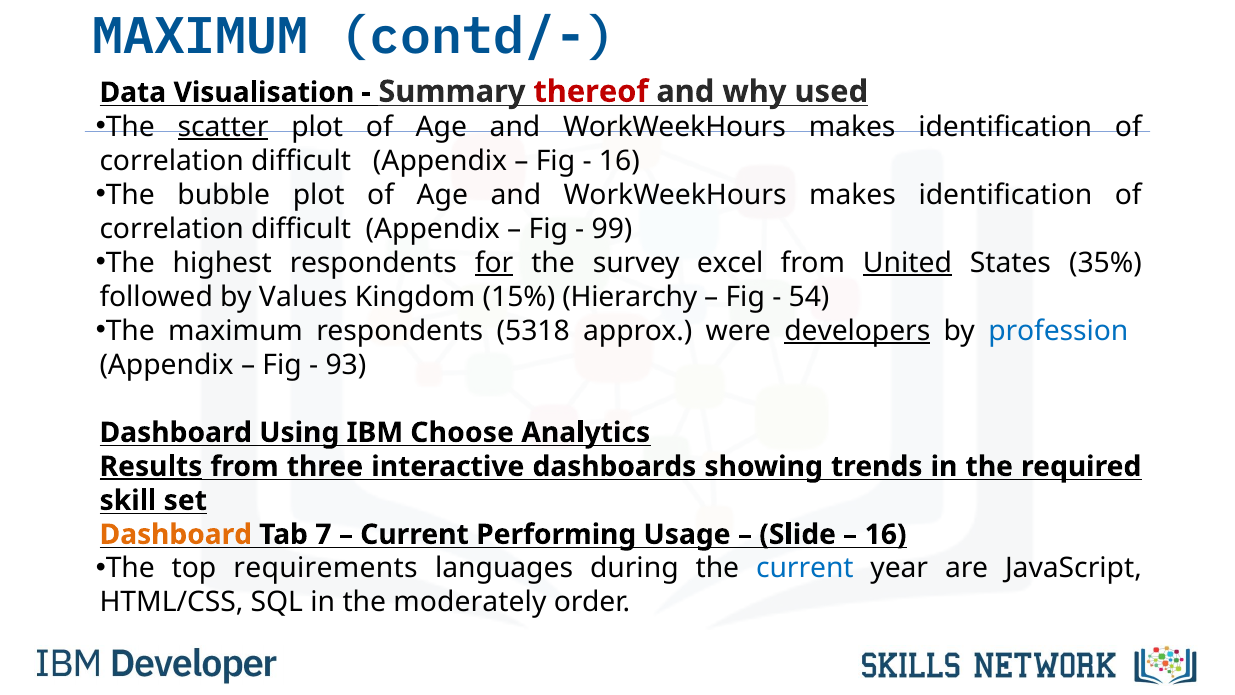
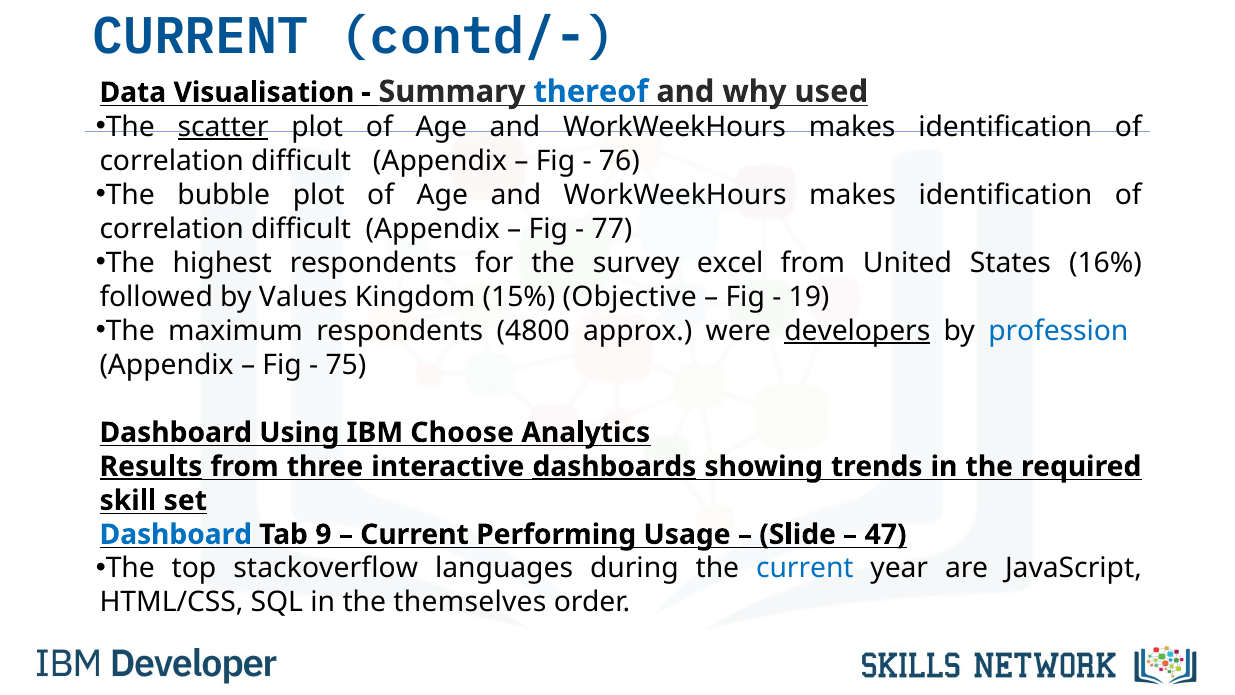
MAXIMUM at (200, 36): MAXIMUM -> CURRENT
thereof colour: red -> blue
16 at (619, 161): 16 -> 76
99: 99 -> 77
for underline: present -> none
United underline: present -> none
35%: 35% -> 16%
Hierarchy: Hierarchy -> Objective
54: 54 -> 19
5318: 5318 -> 4800
93: 93 -> 75
dashboards underline: none -> present
Dashboard at (176, 534) colour: orange -> blue
7: 7 -> 9
16 at (886, 534): 16 -> 47
requirements: requirements -> stackoverflow
moderately: moderately -> themselves
